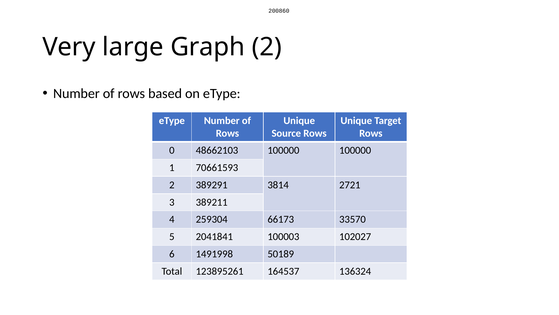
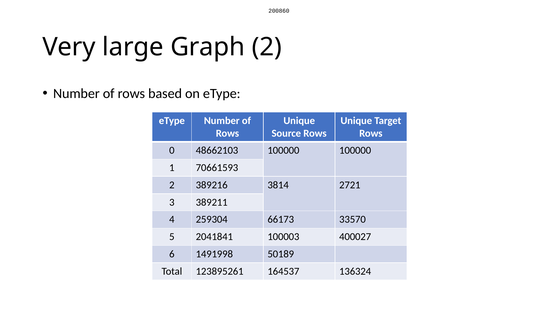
389291: 389291 -> 389216
102027: 102027 -> 400027
